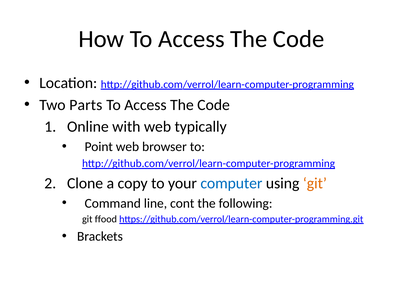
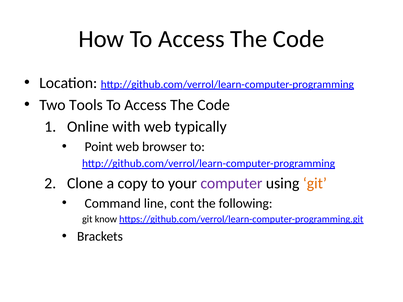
Parts: Parts -> Tools
computer colour: blue -> purple
ffood: ffood -> know
